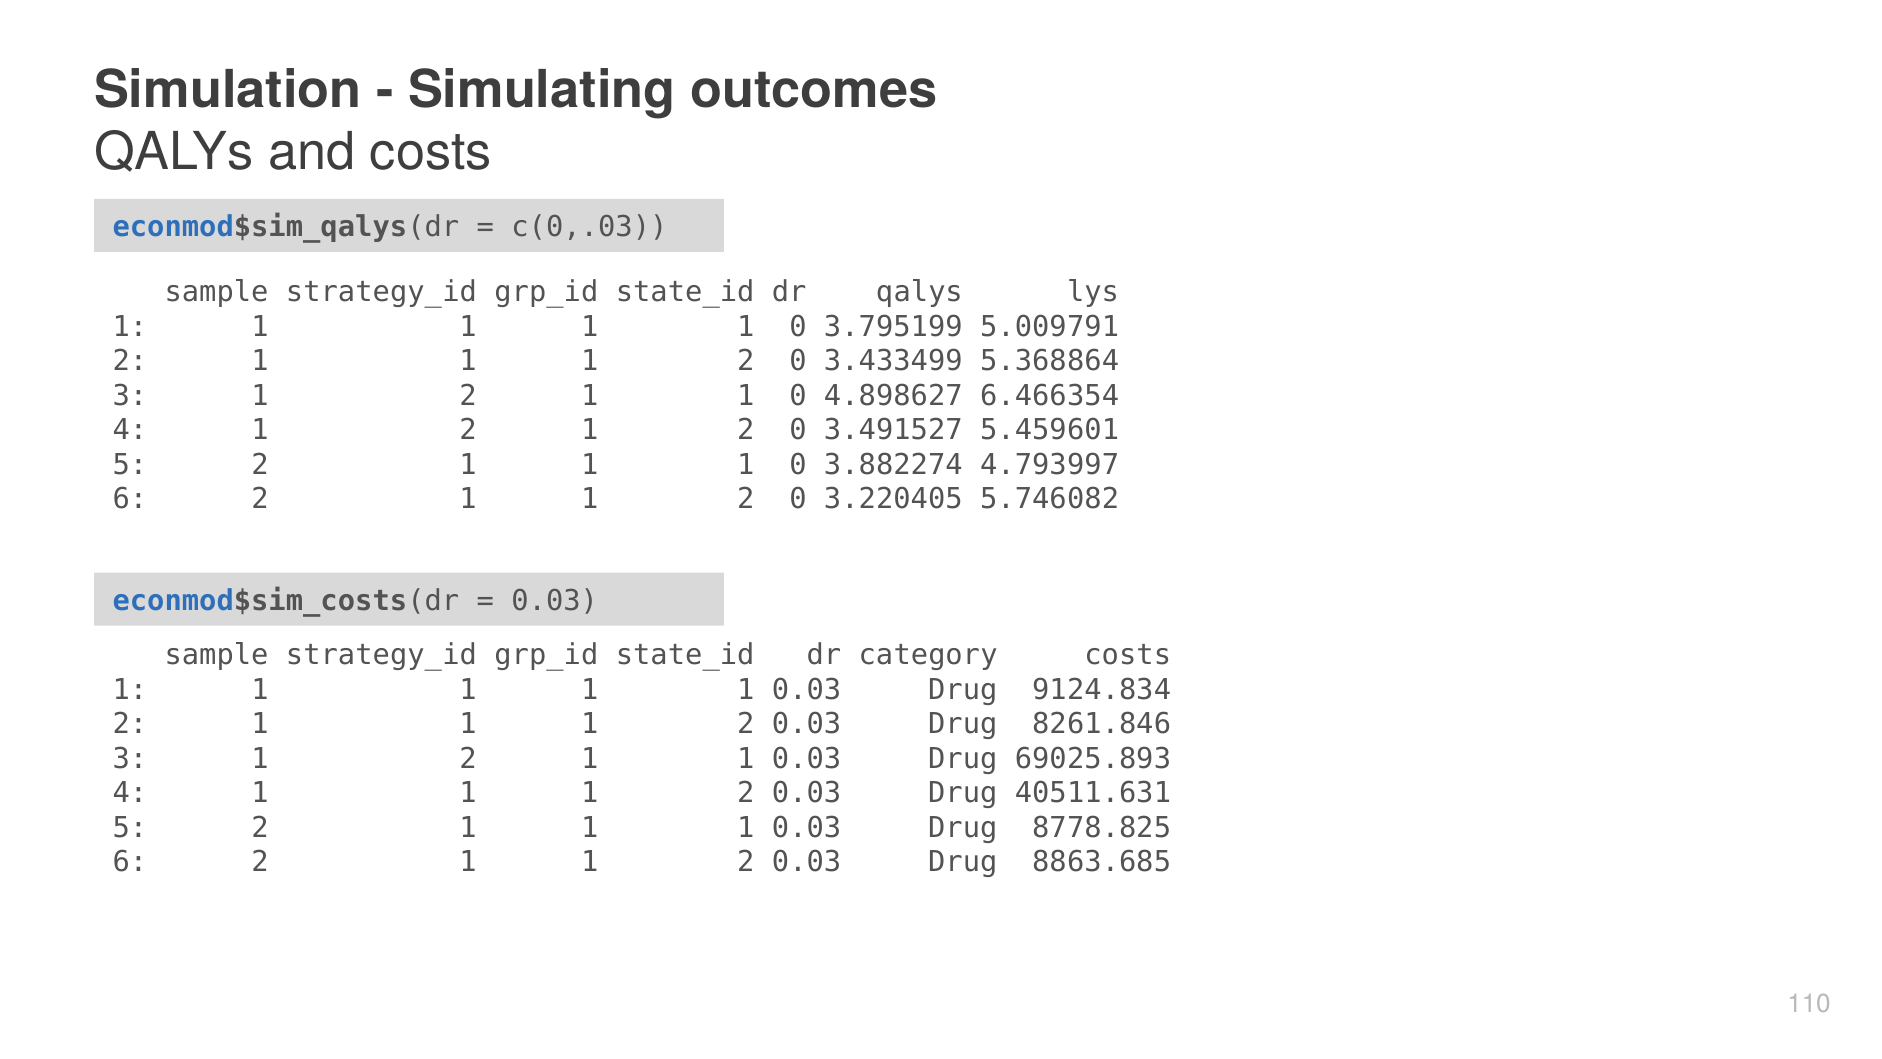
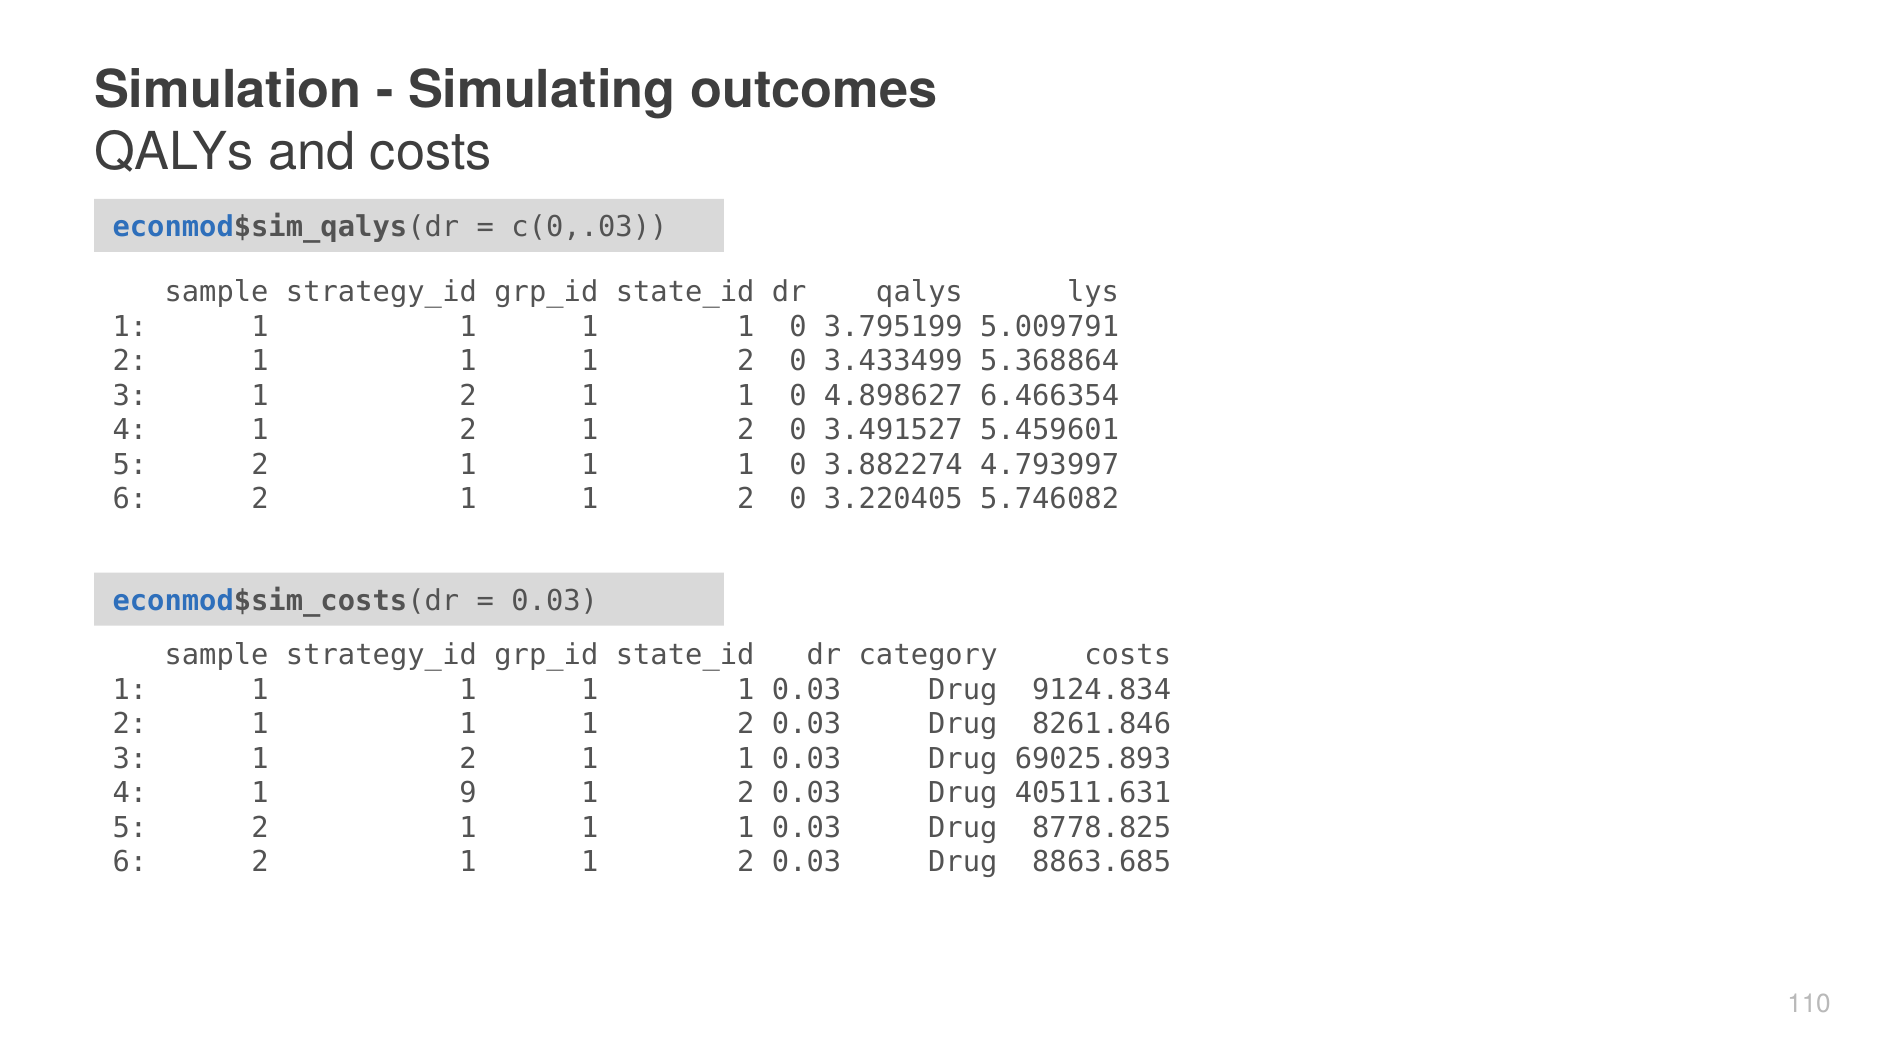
4 1 1: 1 -> 9
